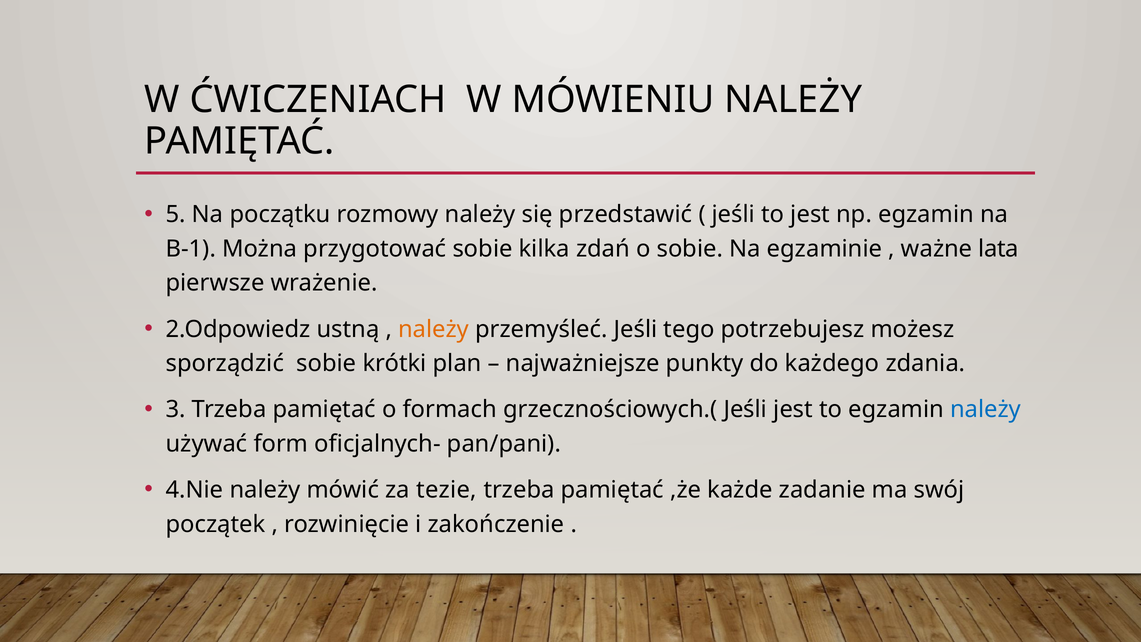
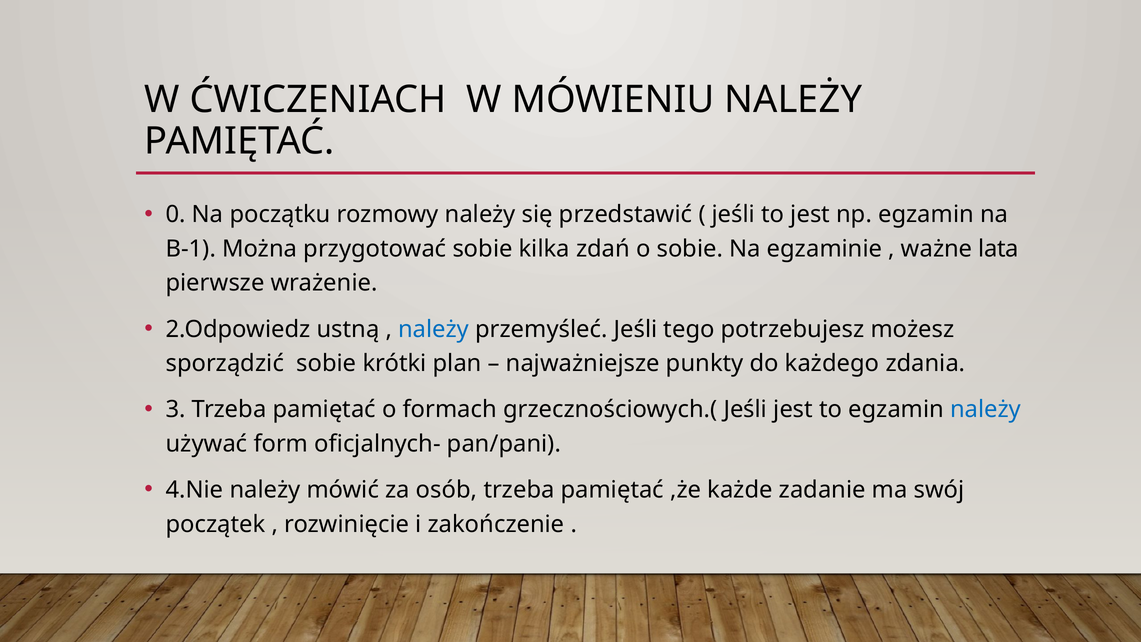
5: 5 -> 0
należy at (434, 329) colour: orange -> blue
tezie: tezie -> osób
